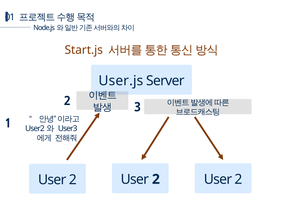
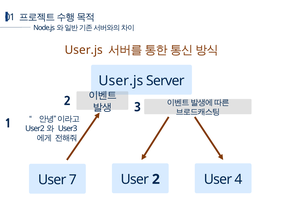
Start.js at (84, 50): Start.js -> User.js
2 User 2: 2 -> 4
2 at (73, 179): 2 -> 7
